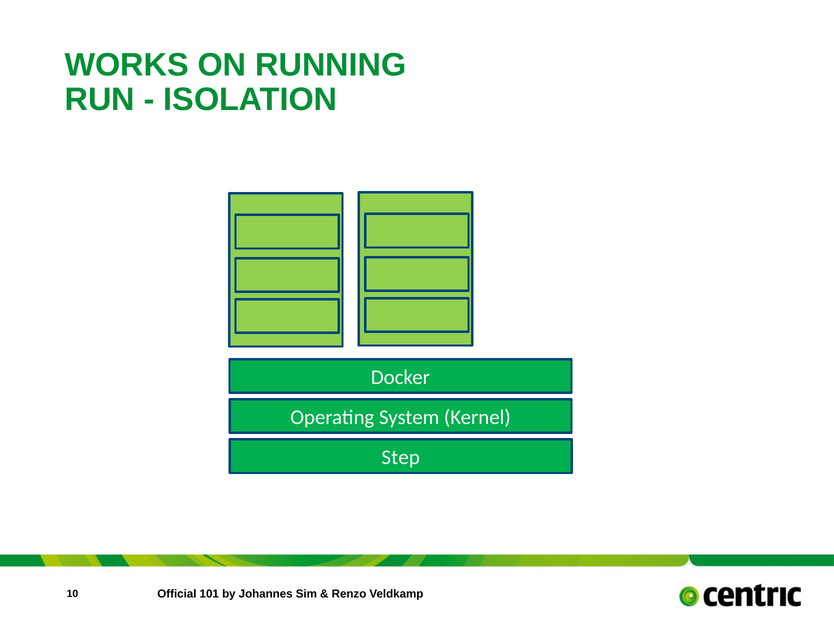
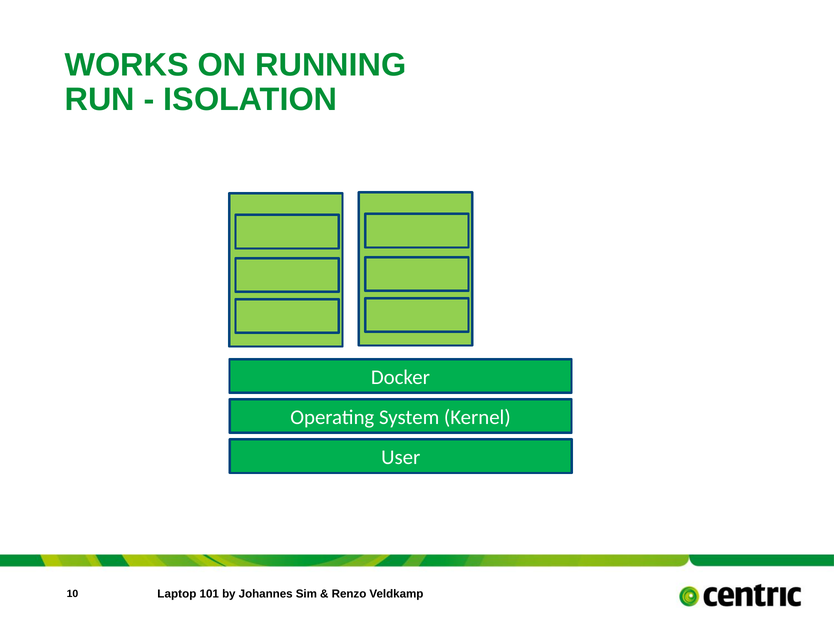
Step: Step -> User
Official: Official -> Laptop
